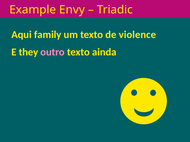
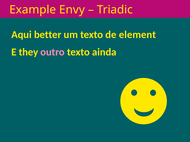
family: family -> better
violence: violence -> element
